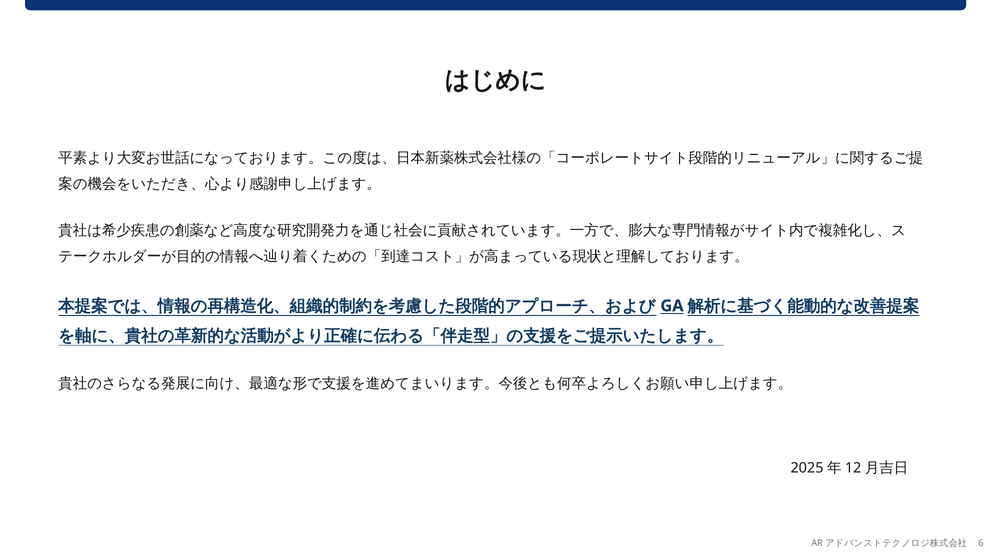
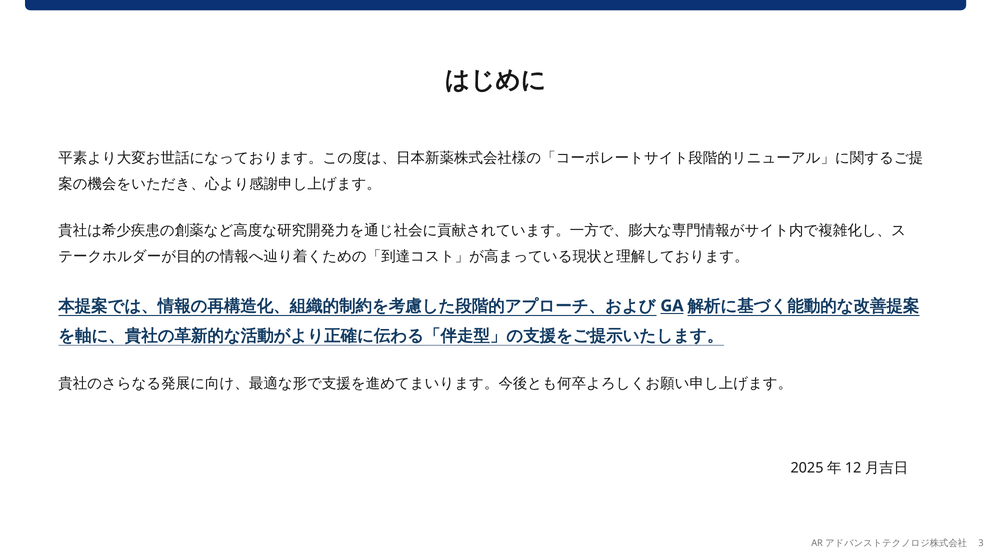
6: 6 -> 3
